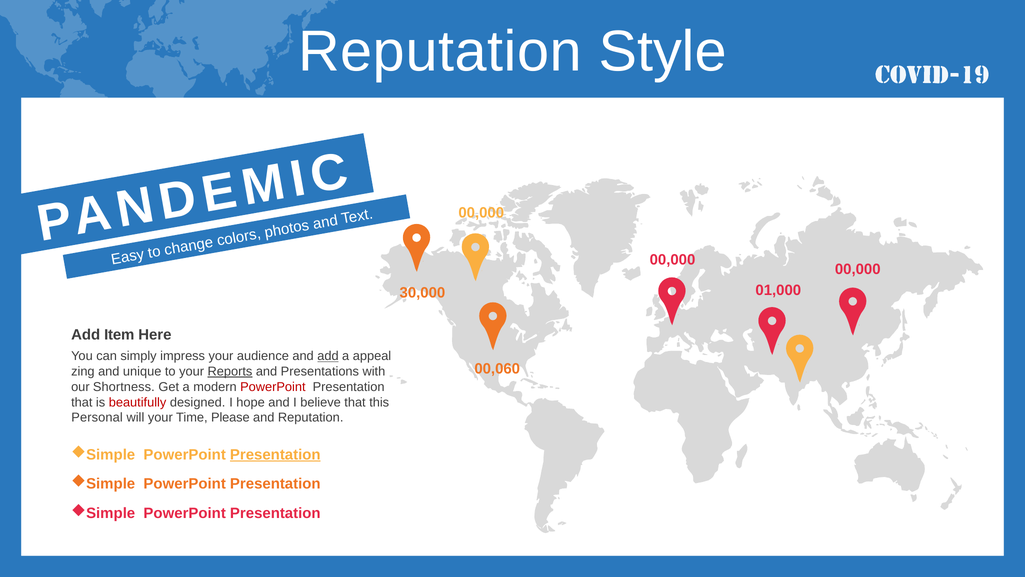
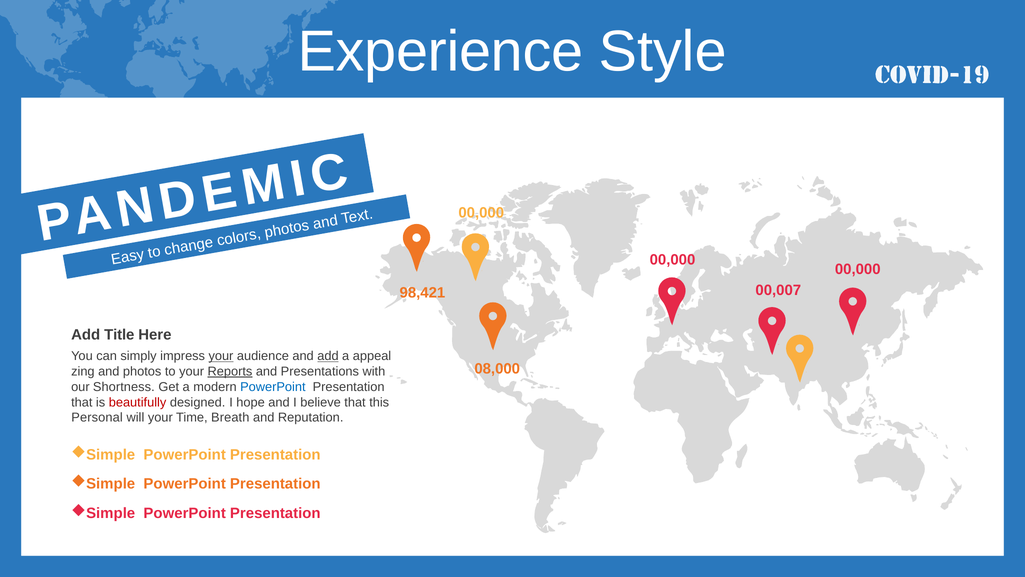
Reputation at (440, 52): Reputation -> Experience
01,000: 01,000 -> 00,007
30,000: 30,000 -> 98,421
Item: Item -> Title
your at (221, 356) underline: none -> present
00,060: 00,060 -> 08,000
and unique: unique -> photos
PowerPoint at (273, 387) colour: red -> blue
Please: Please -> Breath
Presentation at (275, 454) underline: present -> none
